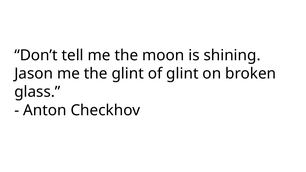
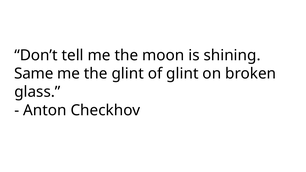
Jason: Jason -> Same
